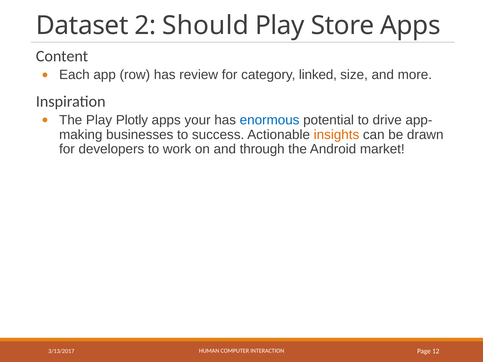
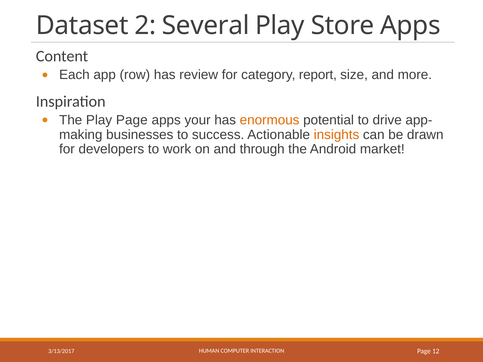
Should: Should -> Several
linked: linked -> report
Play Plotly: Plotly -> Page
enormous colour: blue -> orange
